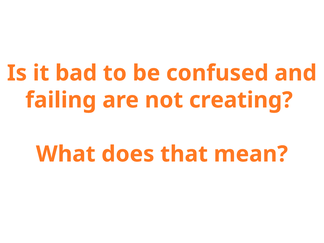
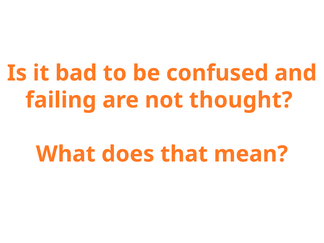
creating: creating -> thought
